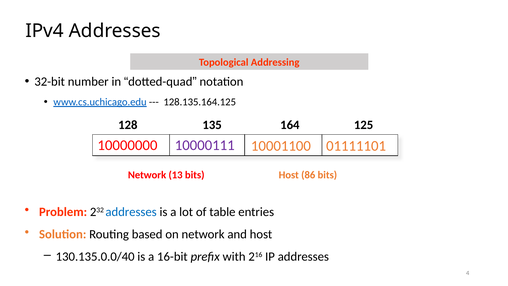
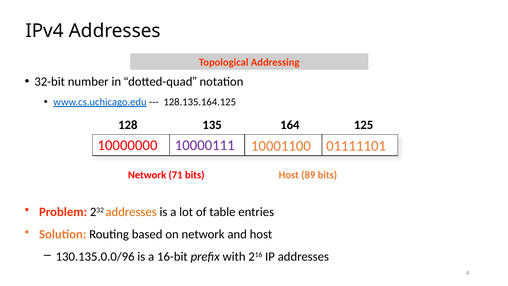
13: 13 -> 71
86: 86 -> 89
addresses at (131, 212) colour: blue -> orange
130.135.0.0/40: 130.135.0.0/40 -> 130.135.0.0/96
